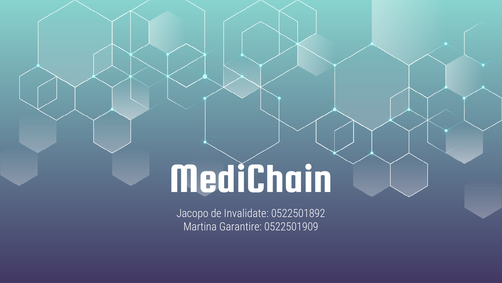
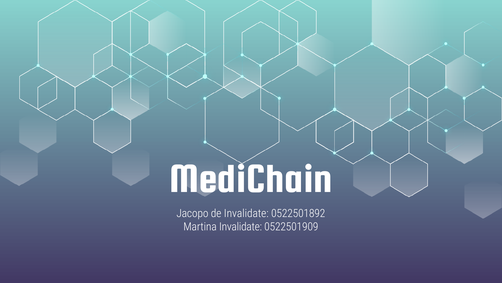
Martina Garantire: Garantire -> Invalidate
